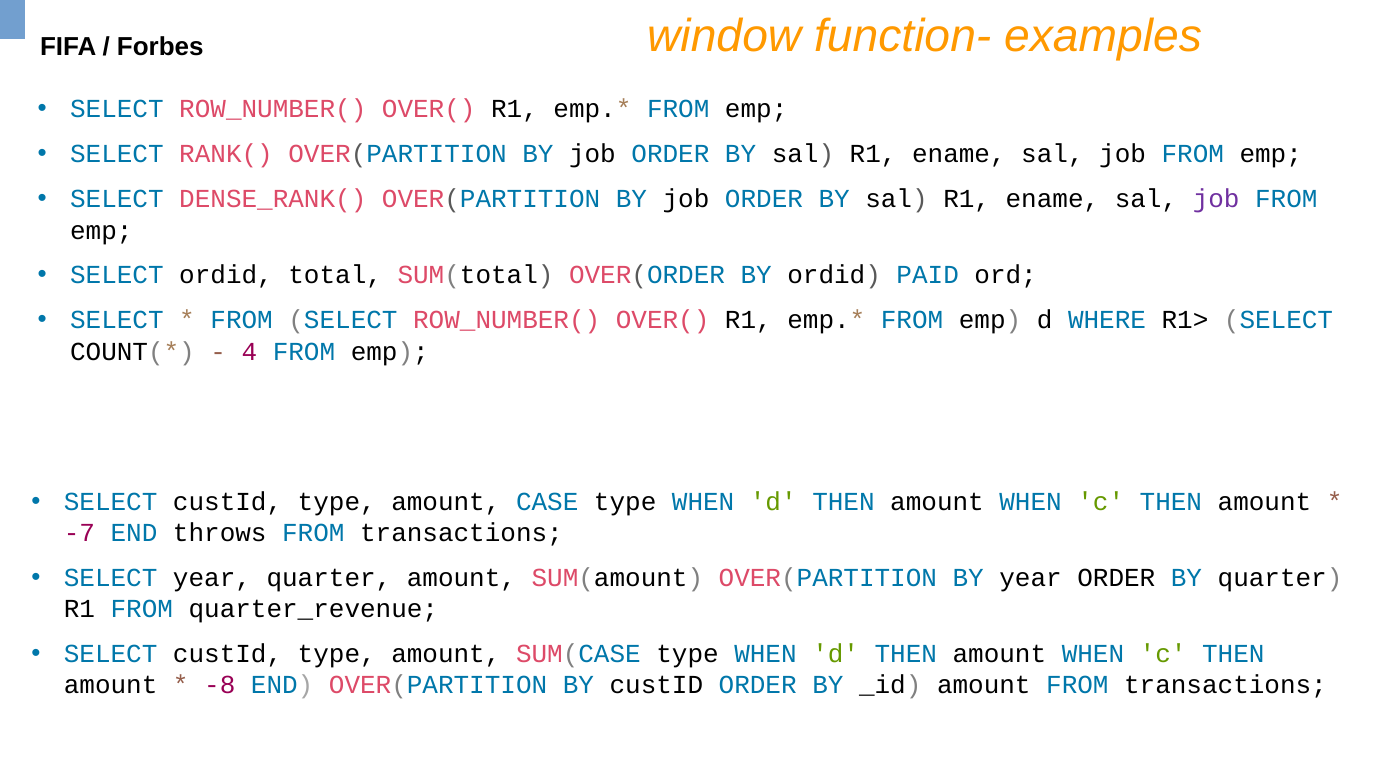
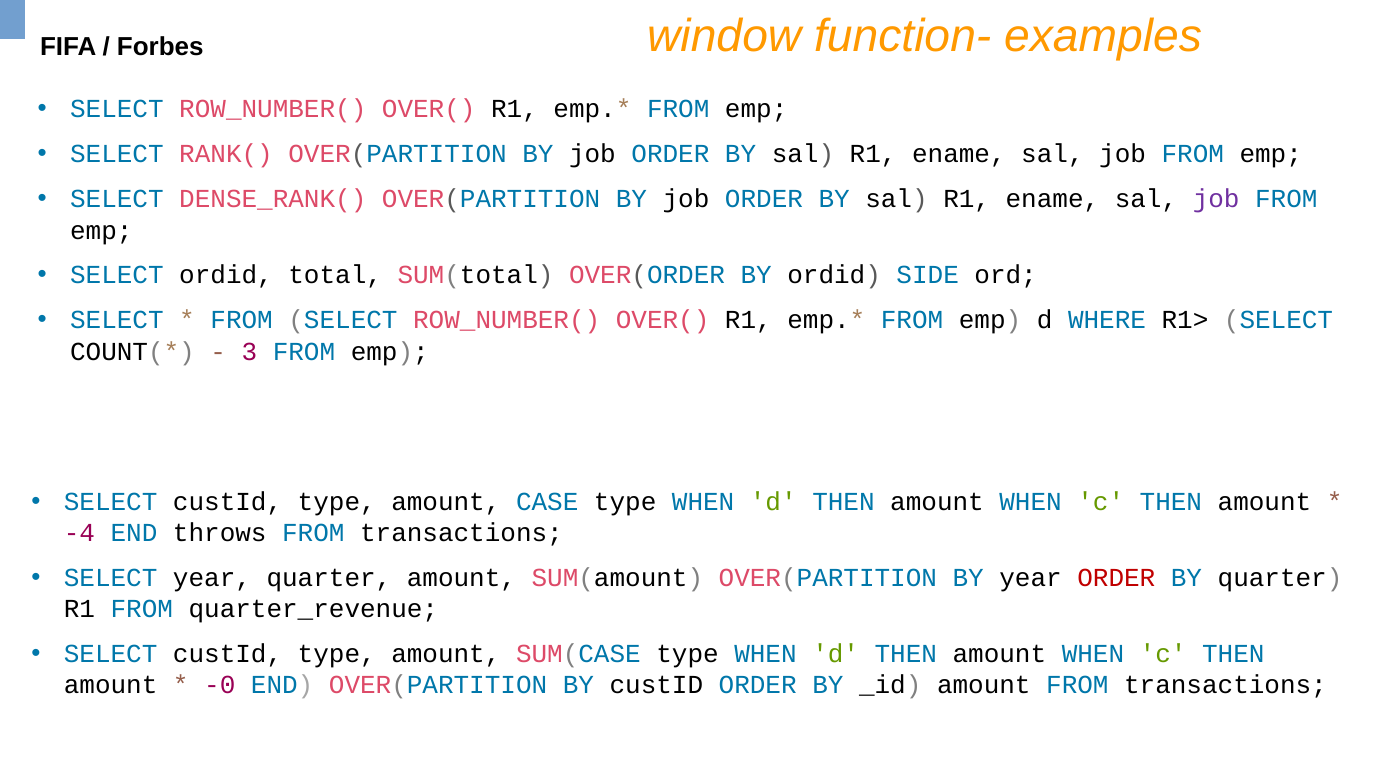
PAID: PAID -> SIDE
4: 4 -> 3
-7: -7 -> -4
ORDER at (1116, 579) colour: black -> red
-8: -8 -> -0
